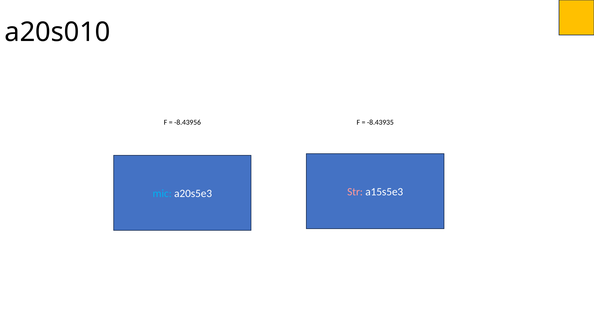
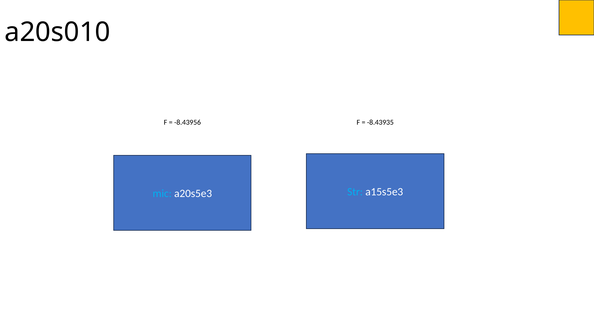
Str colour: pink -> light blue
